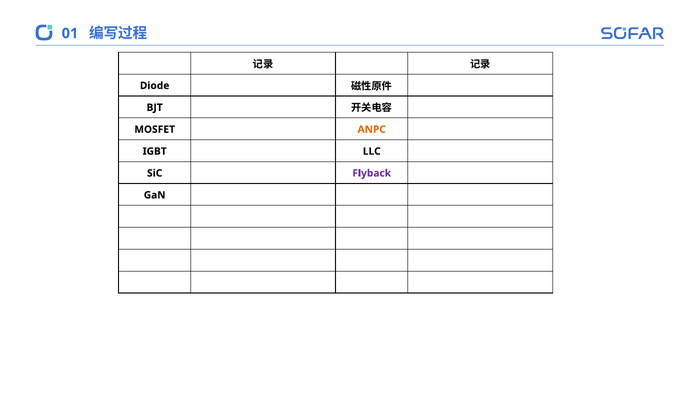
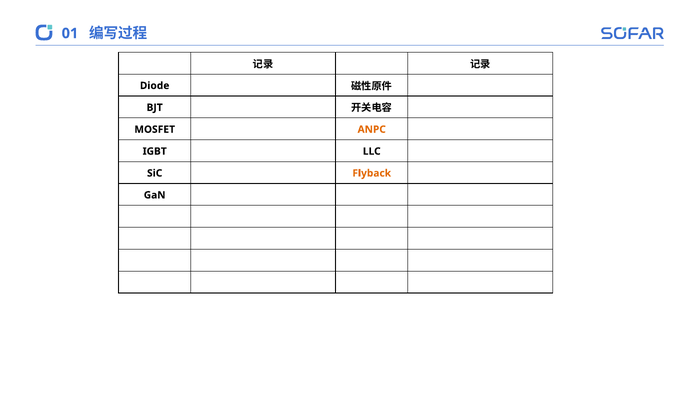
Flyback colour: purple -> orange
